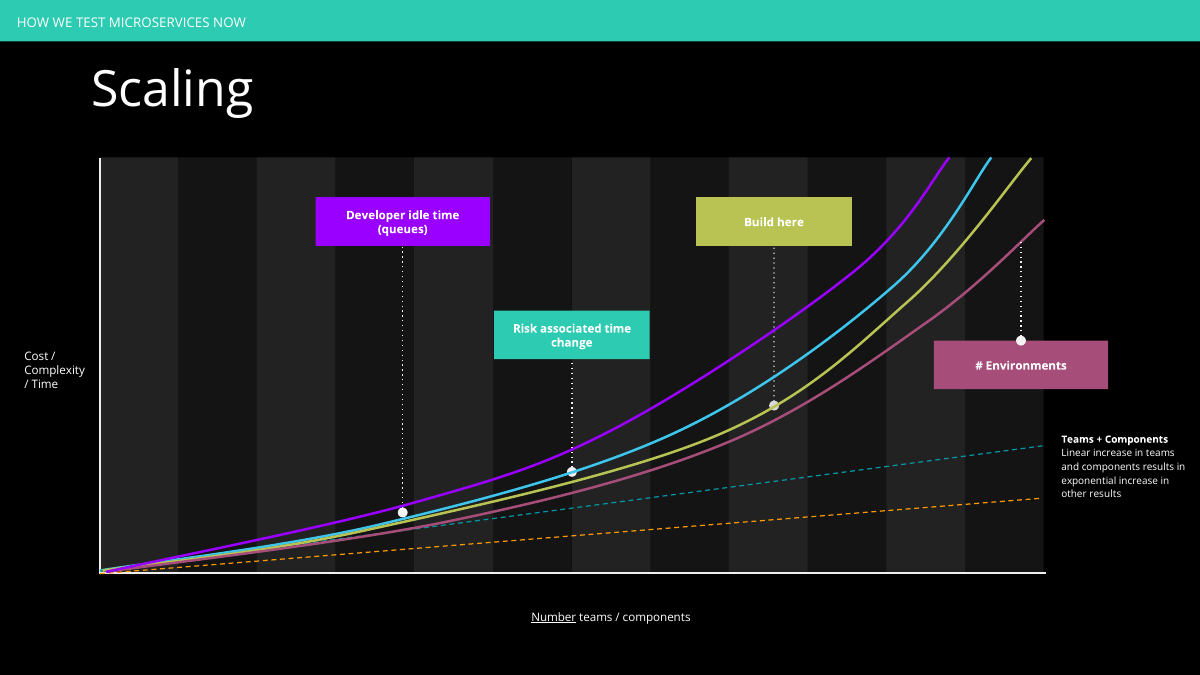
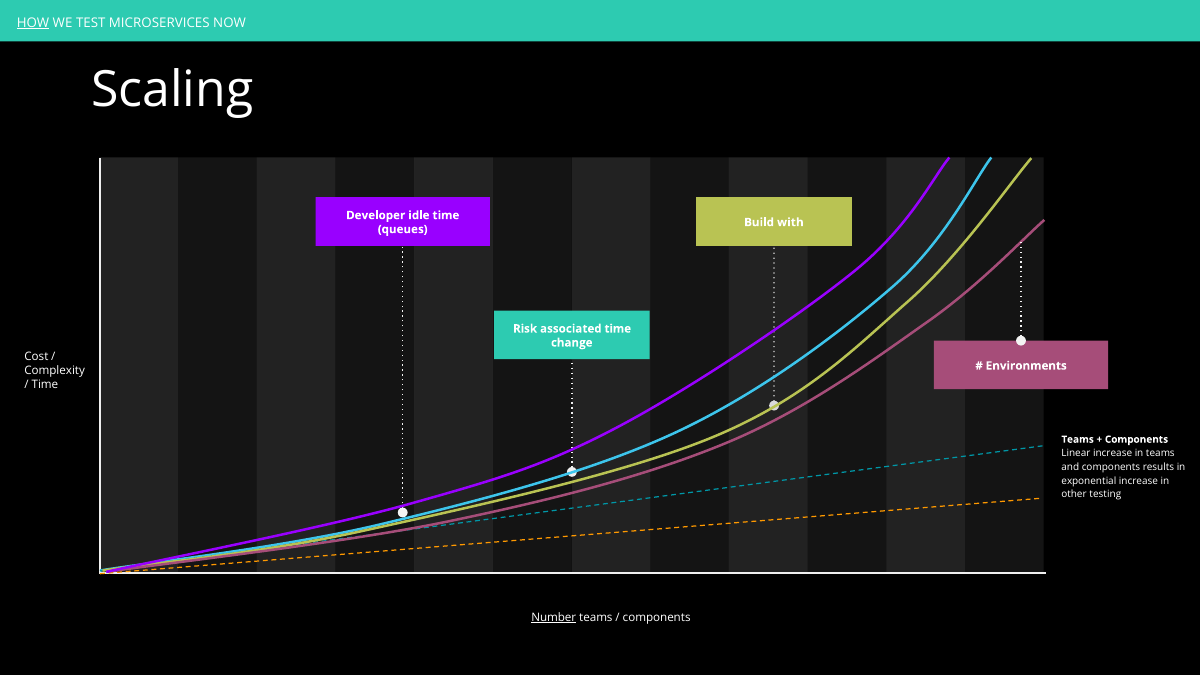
HOW underline: none -> present
here: here -> with
other results: results -> testing
